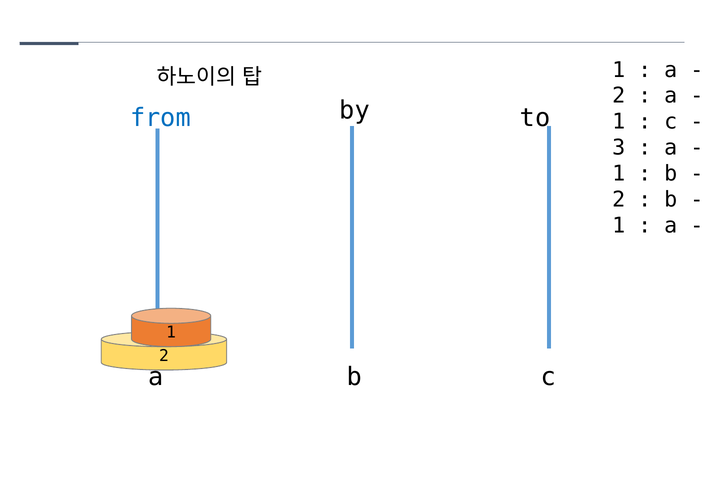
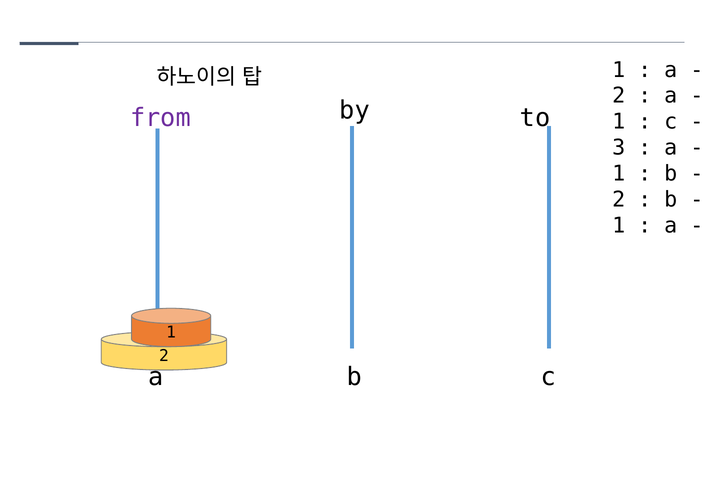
from colour: blue -> purple
